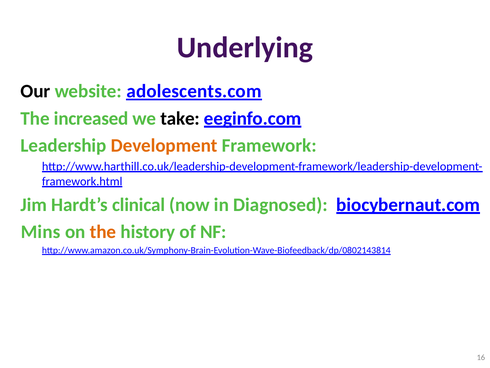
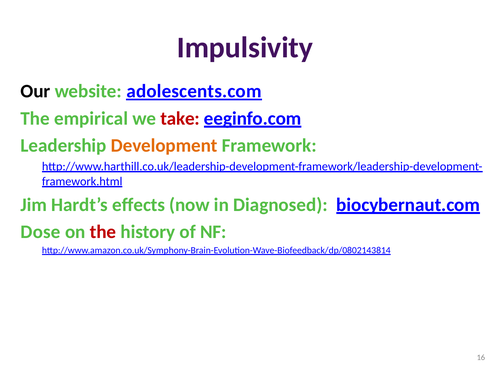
Underlying: Underlying -> Impulsivity
increased: increased -> empirical
take colour: black -> red
clinical: clinical -> effects
Mins: Mins -> Dose
the at (103, 232) colour: orange -> red
